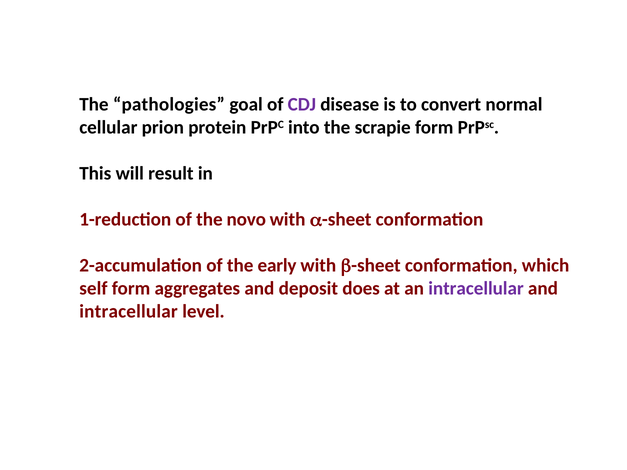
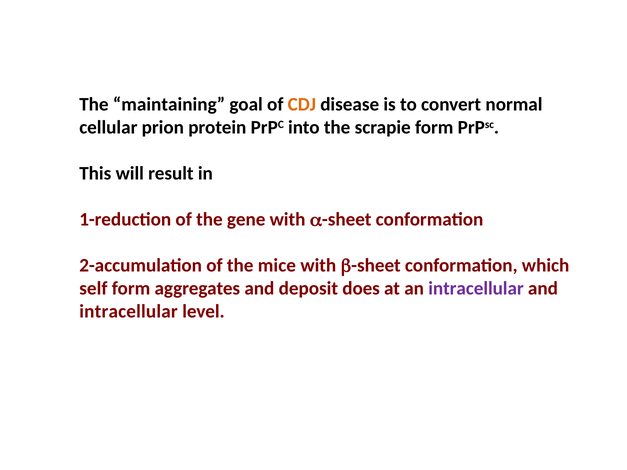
pathologies: pathologies -> maintaining
CDJ colour: purple -> orange
novo: novo -> gene
early: early -> mice
